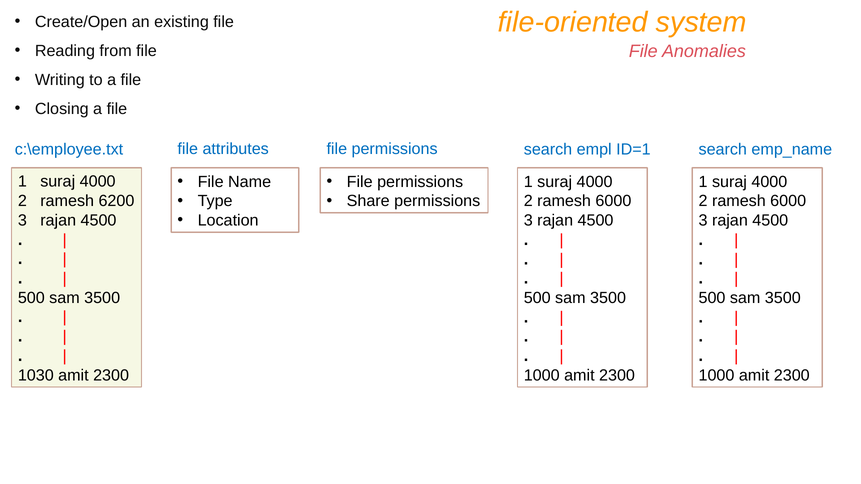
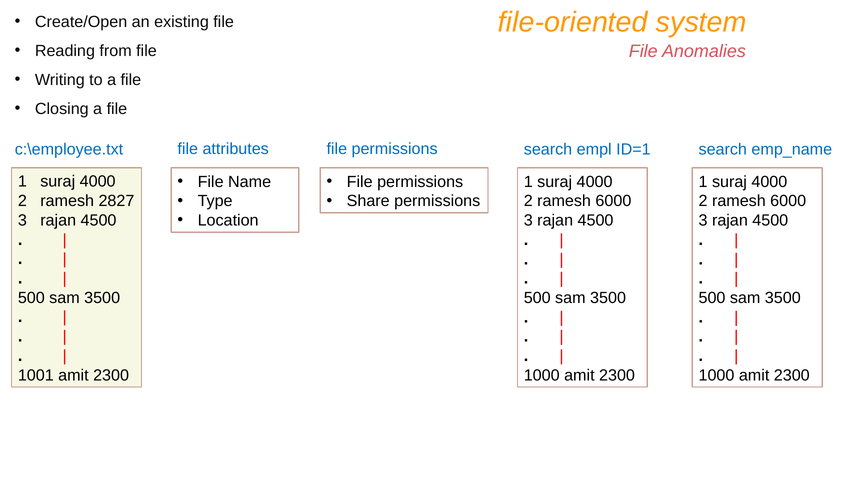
6200: 6200 -> 2827
1030: 1030 -> 1001
